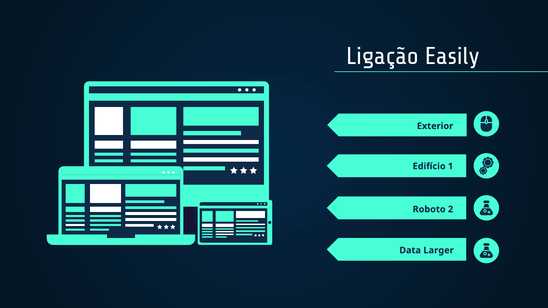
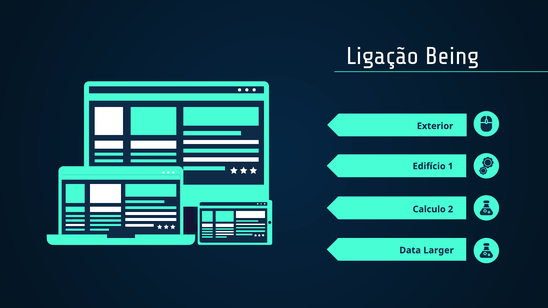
Easily: Easily -> Being
Roboto: Roboto -> Calculo
